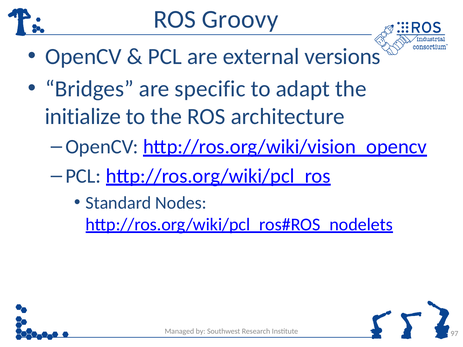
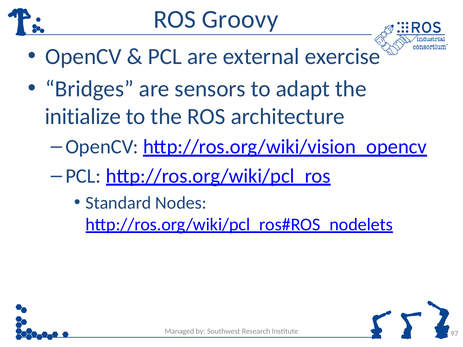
versions: versions -> exercise
specific: specific -> sensors
